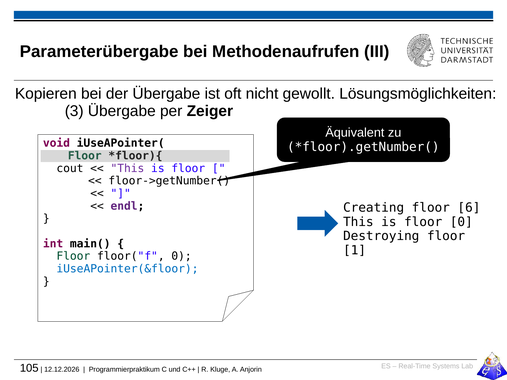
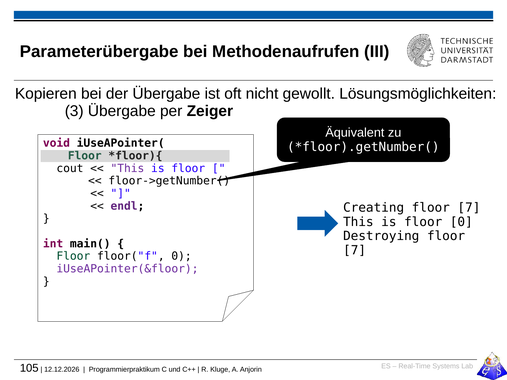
Creating floor 6: 6 -> 7
1 at (355, 250): 1 -> 7
iUseAPointer(&floor colour: blue -> purple
